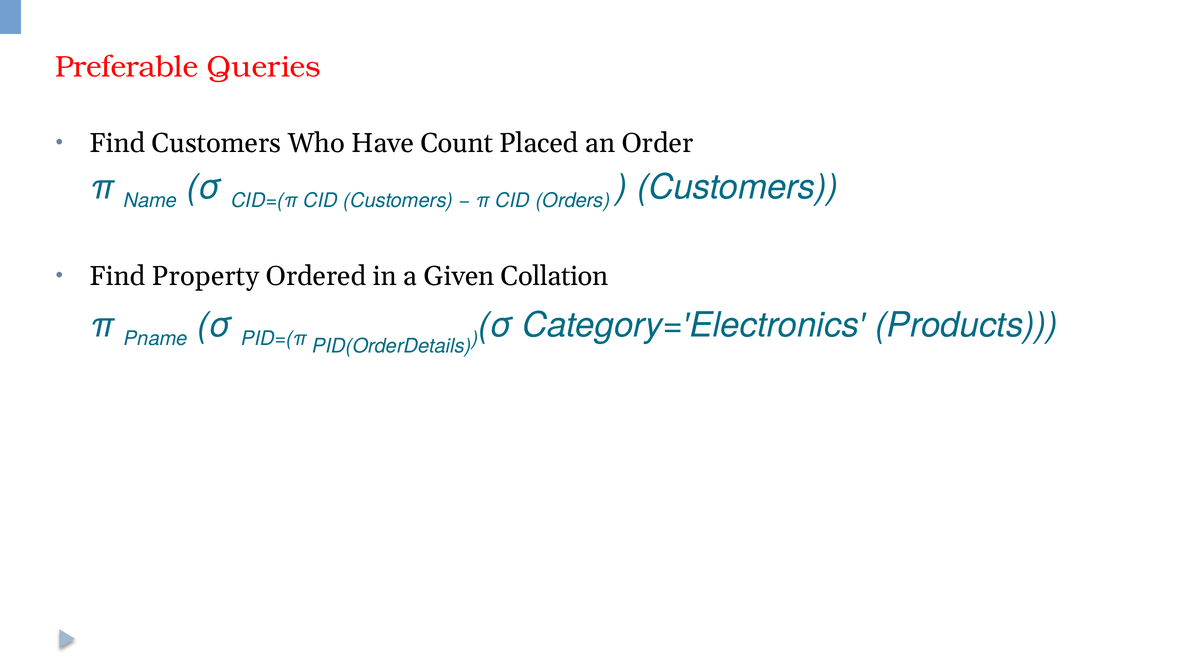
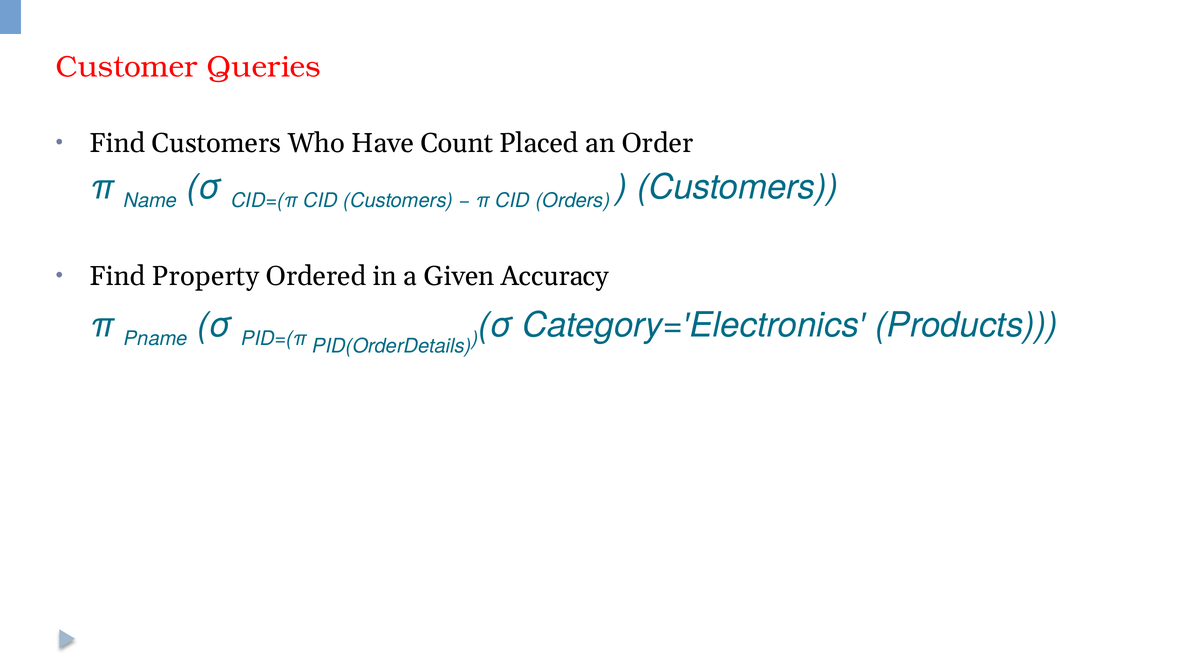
Preferable: Preferable -> Customer
Collation: Collation -> Accuracy
